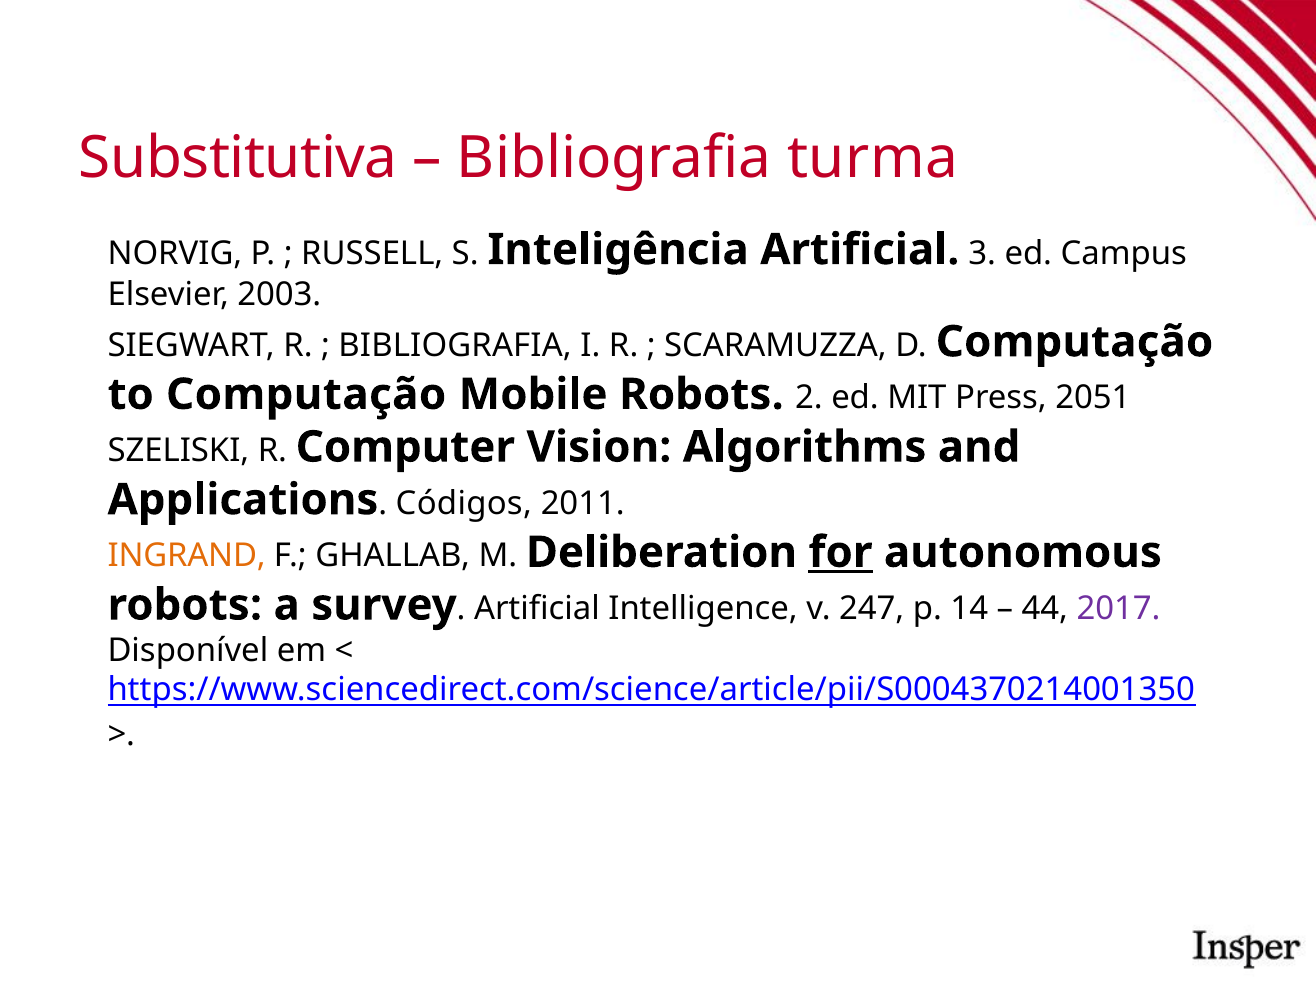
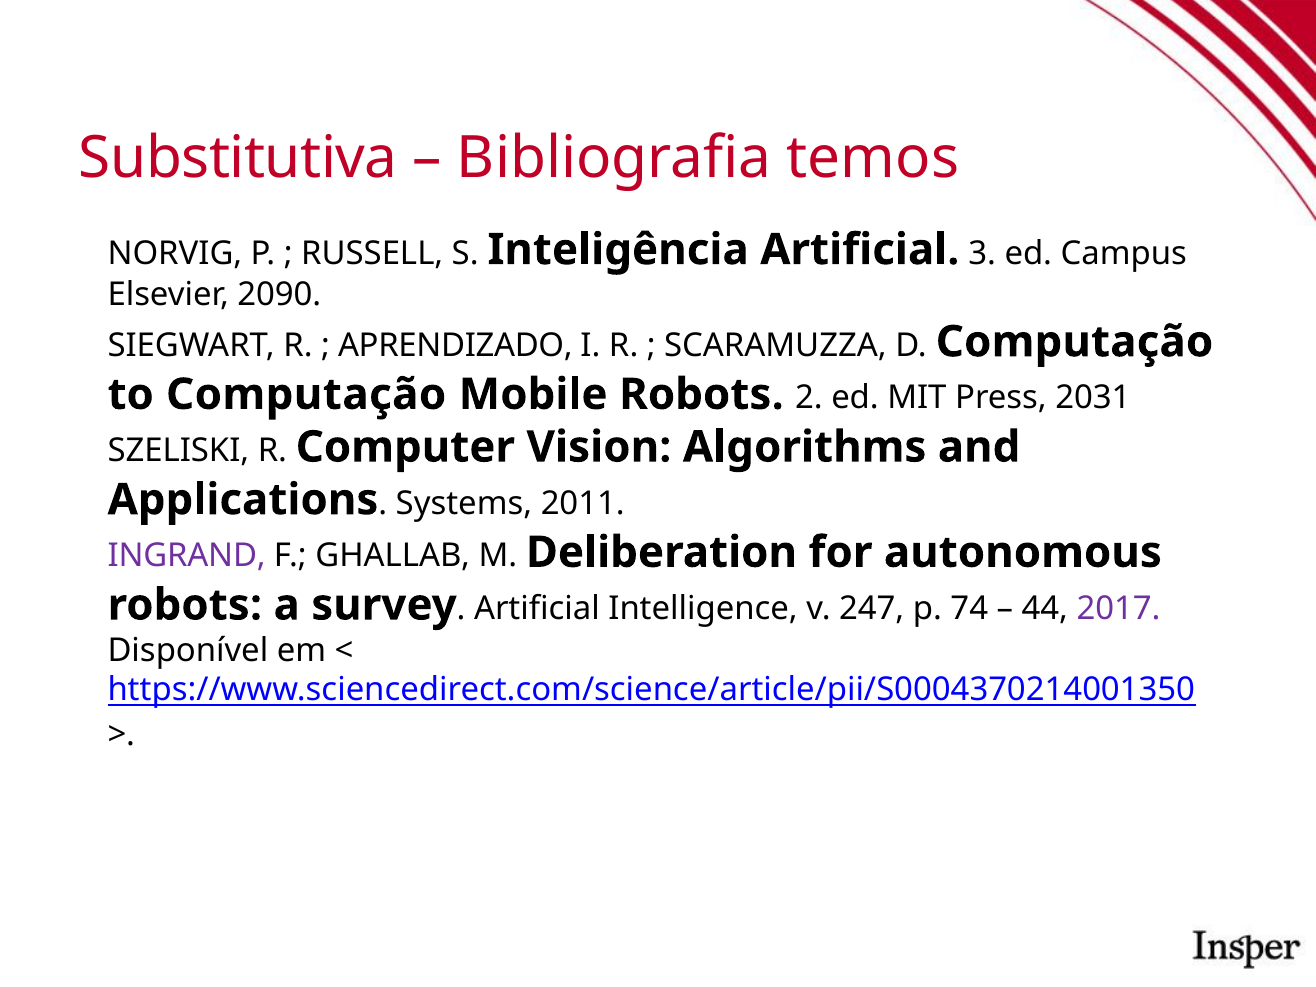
turma: turma -> temos
2003: 2003 -> 2090
BIBLIOGRAFIA at (455, 345): BIBLIOGRAFIA -> APRENDIZADO
2051: 2051 -> 2031
Códigos: Códigos -> Systems
INGRAND colour: orange -> purple
for underline: present -> none
14: 14 -> 74
